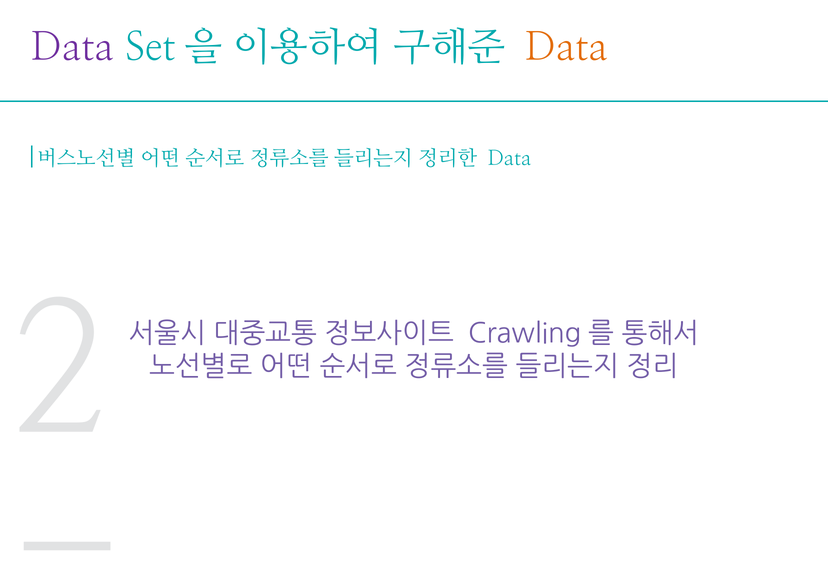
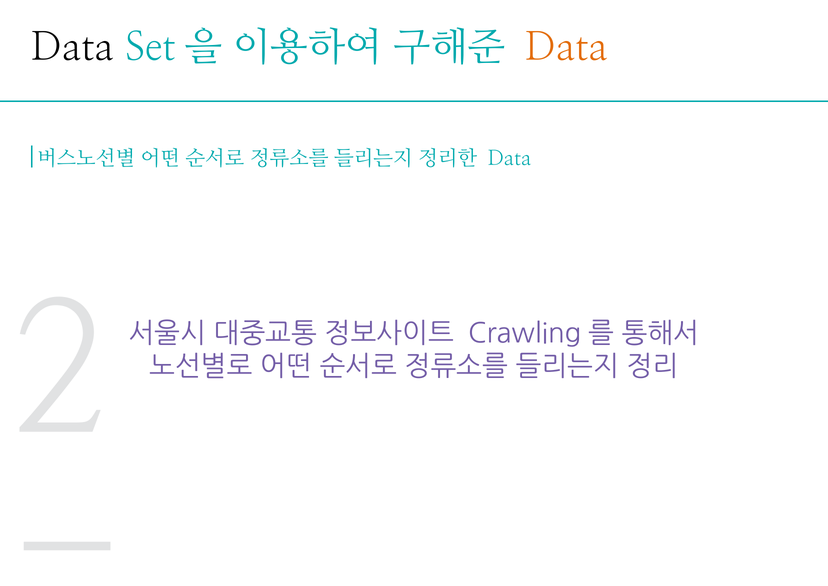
Data at (73, 47) colour: purple -> black
